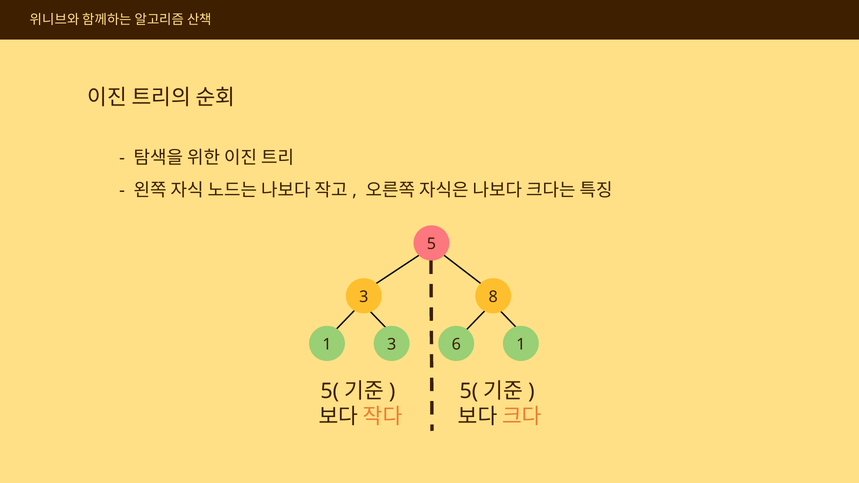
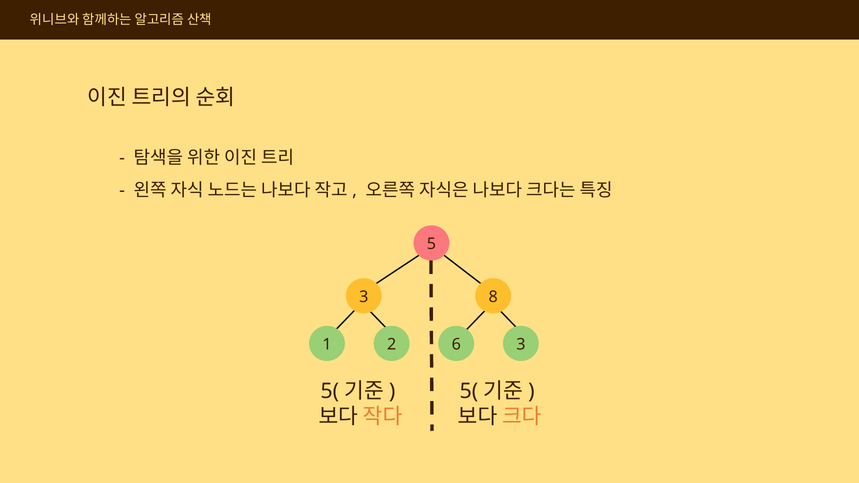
1 3: 3 -> 2
6 1: 1 -> 3
